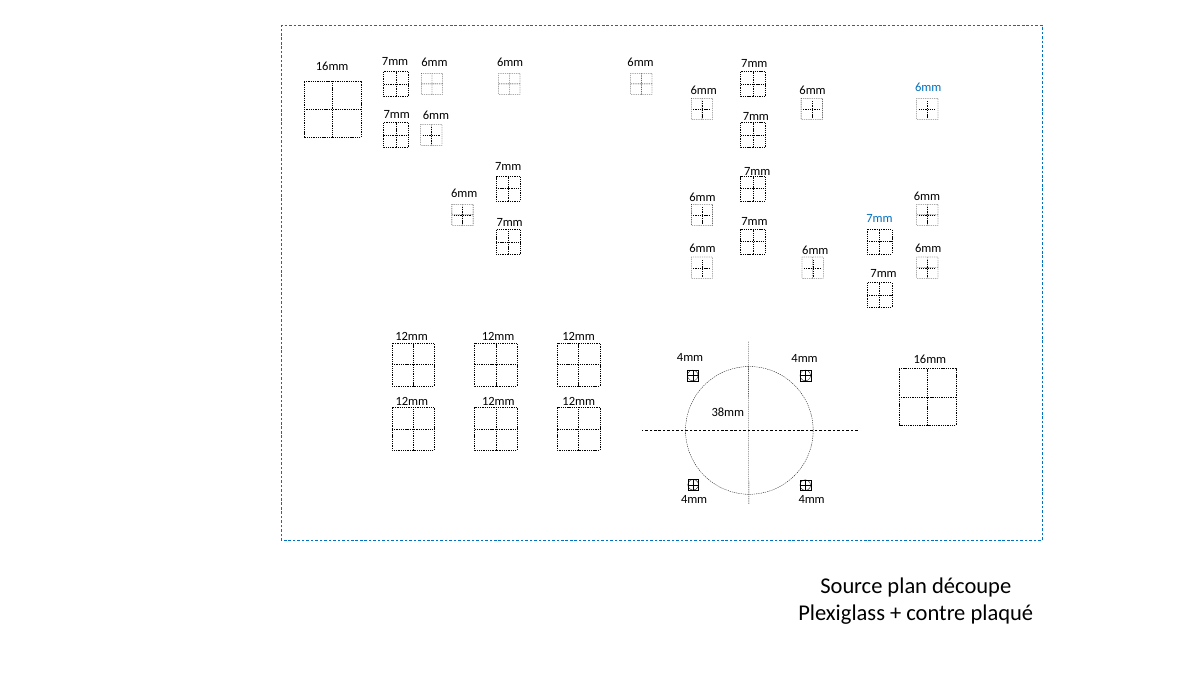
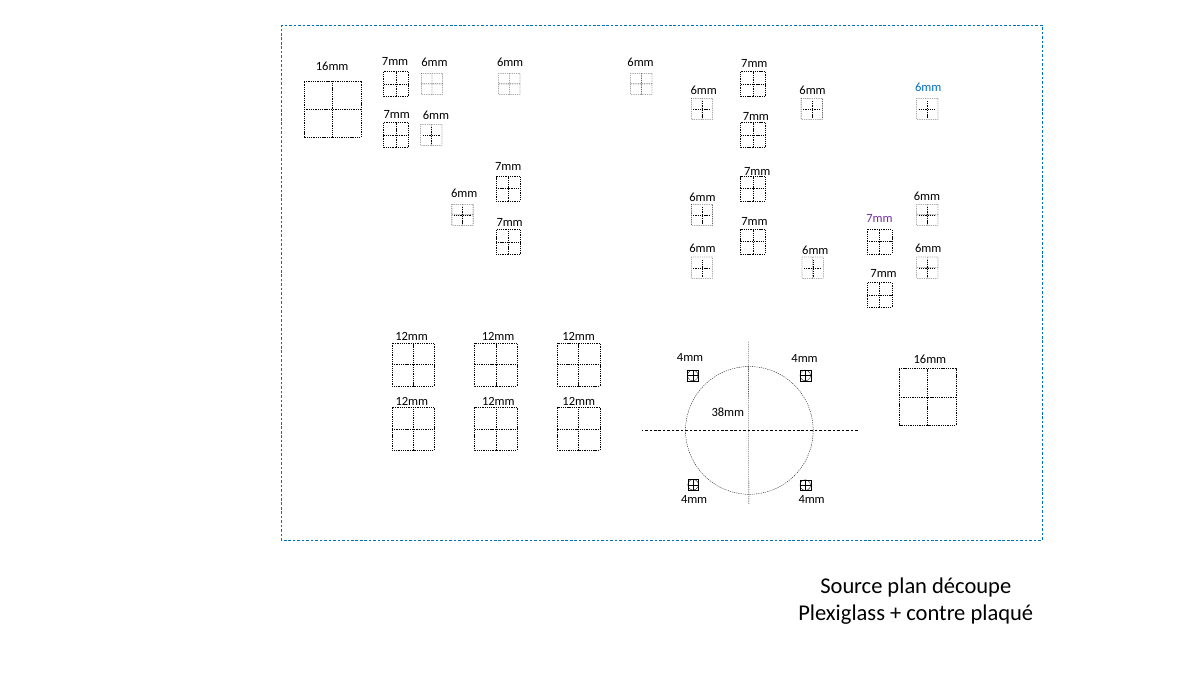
7mm at (880, 218) colour: blue -> purple
